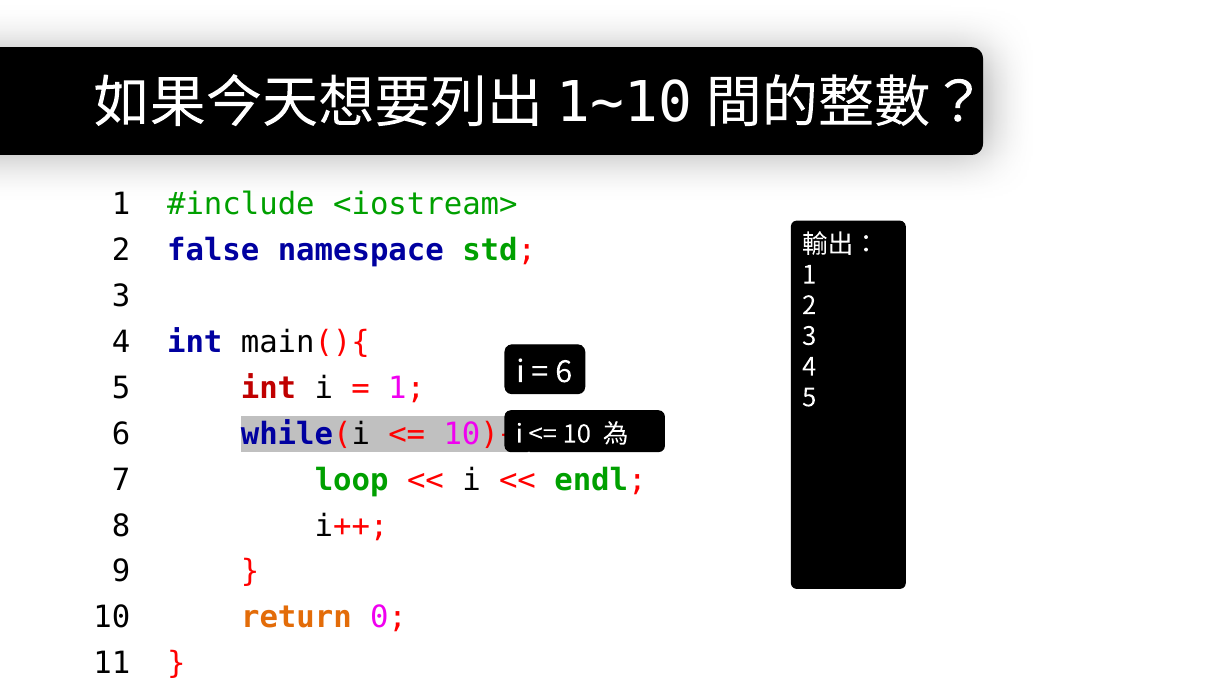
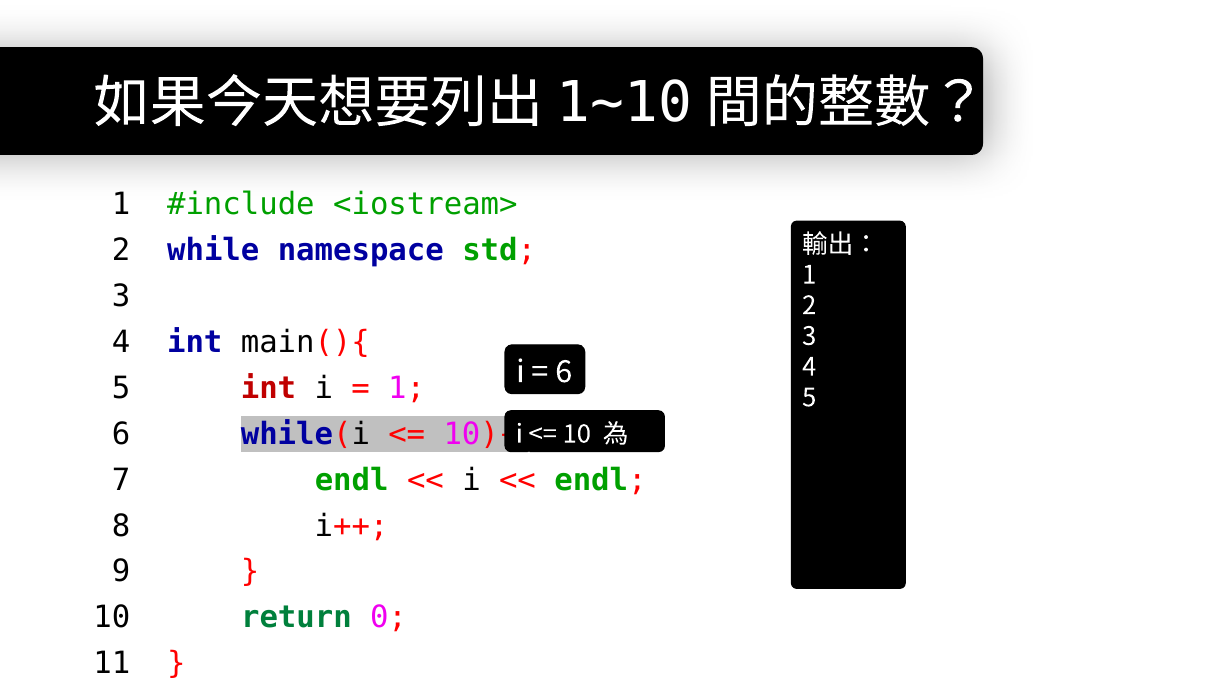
false: false -> while
7 loop: loop -> endl
return colour: orange -> green
